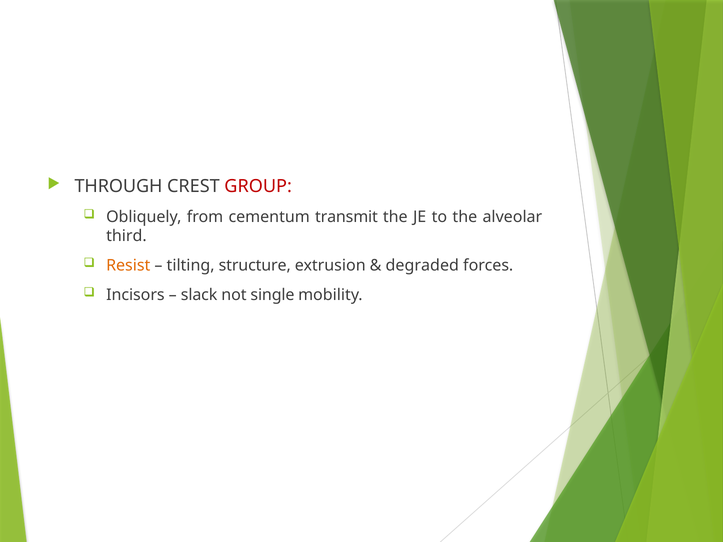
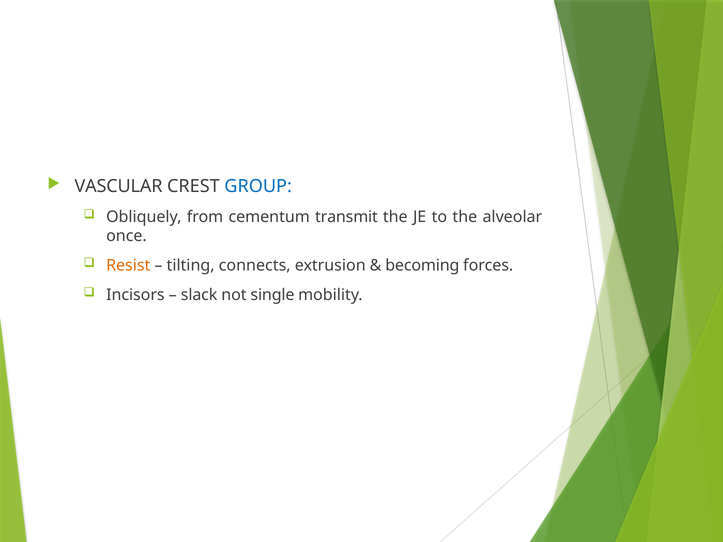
THROUGH: THROUGH -> VASCULAR
GROUP colour: red -> blue
third: third -> once
structure: structure -> connects
degraded: degraded -> becoming
